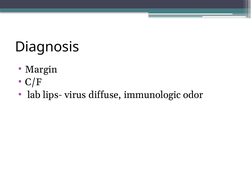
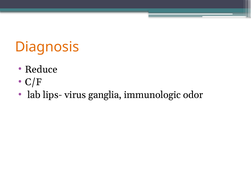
Diagnosis colour: black -> orange
Margin: Margin -> Reduce
diffuse: diffuse -> ganglia
